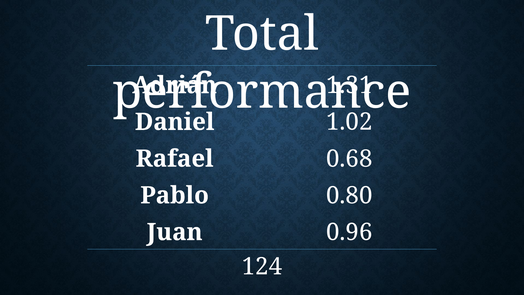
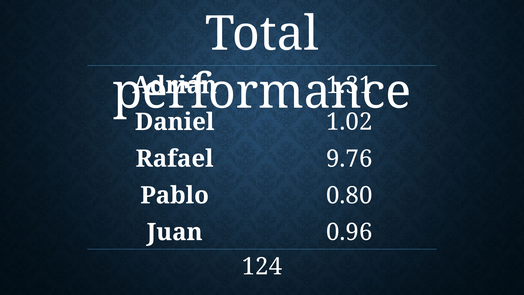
0.68: 0.68 -> 9.76
